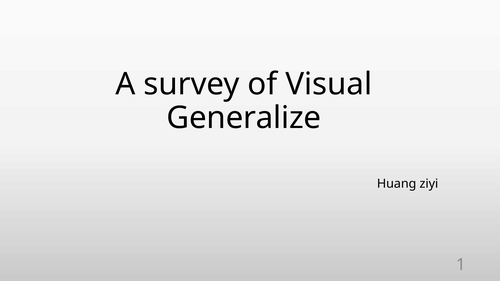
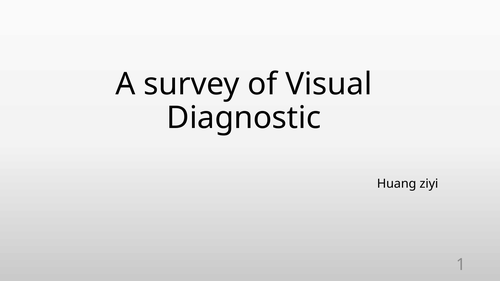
Generalize: Generalize -> Diagnostic
